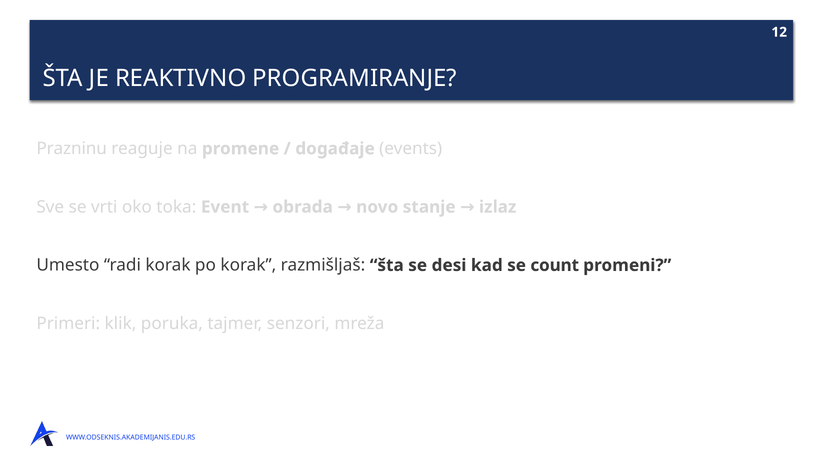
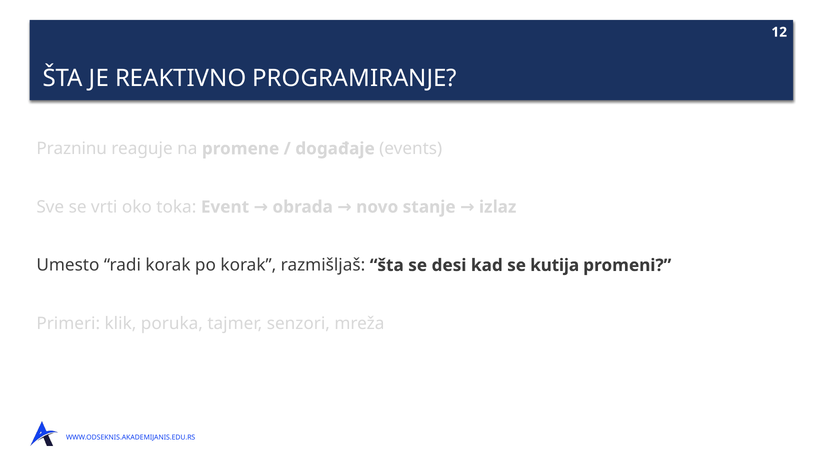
count: count -> kutija
